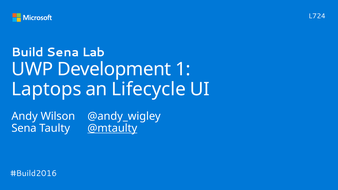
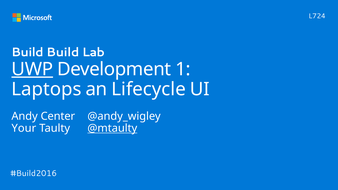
Build Sena: Sena -> Build
UWP underline: none -> present
Wilson: Wilson -> Center
Sena at (24, 128): Sena -> Your
